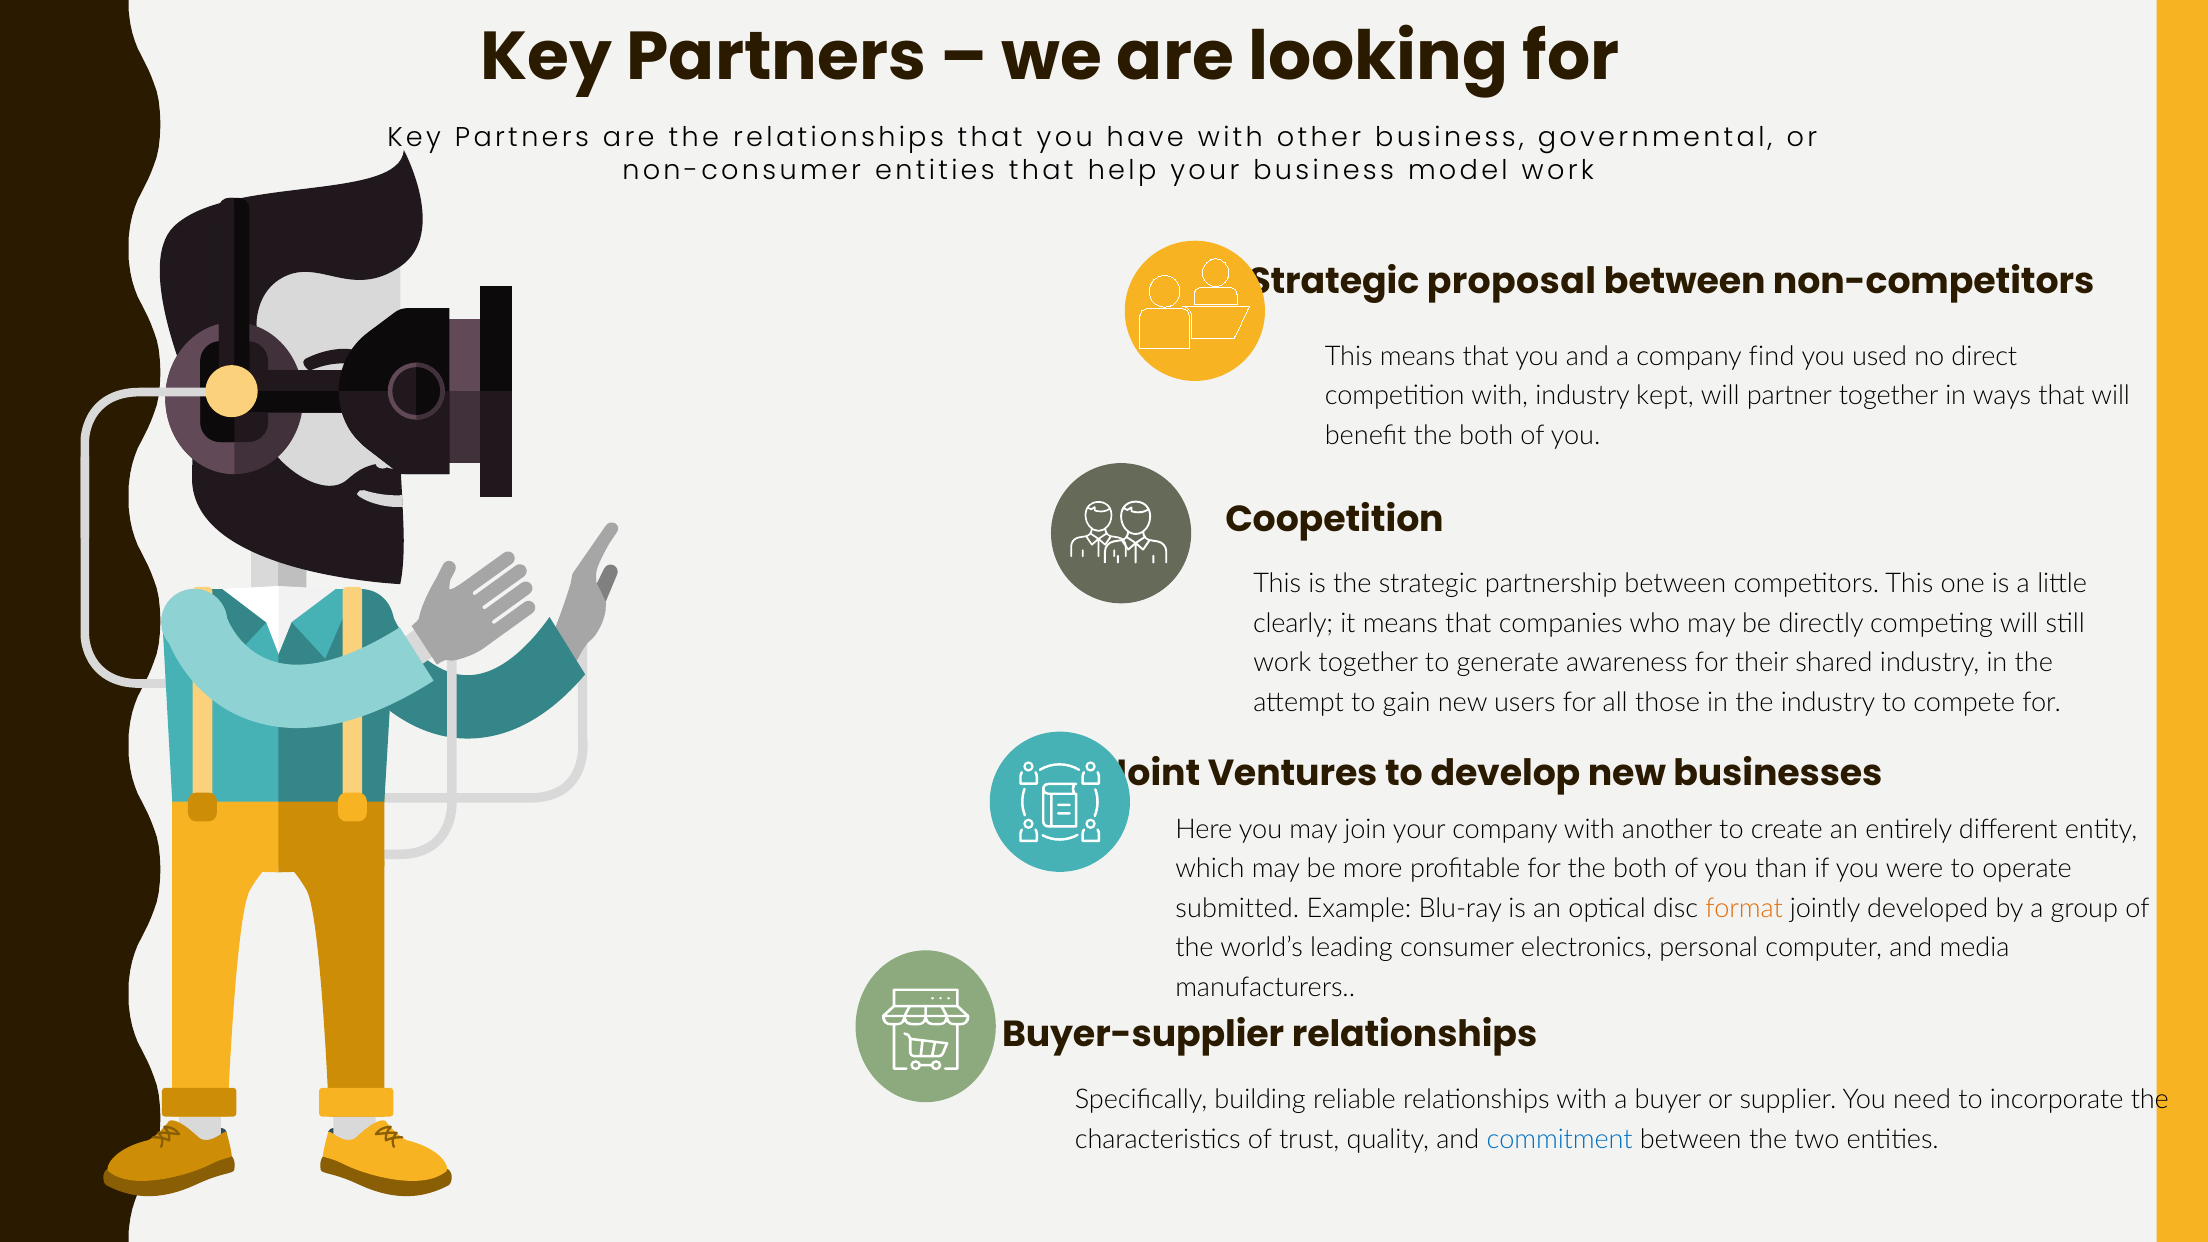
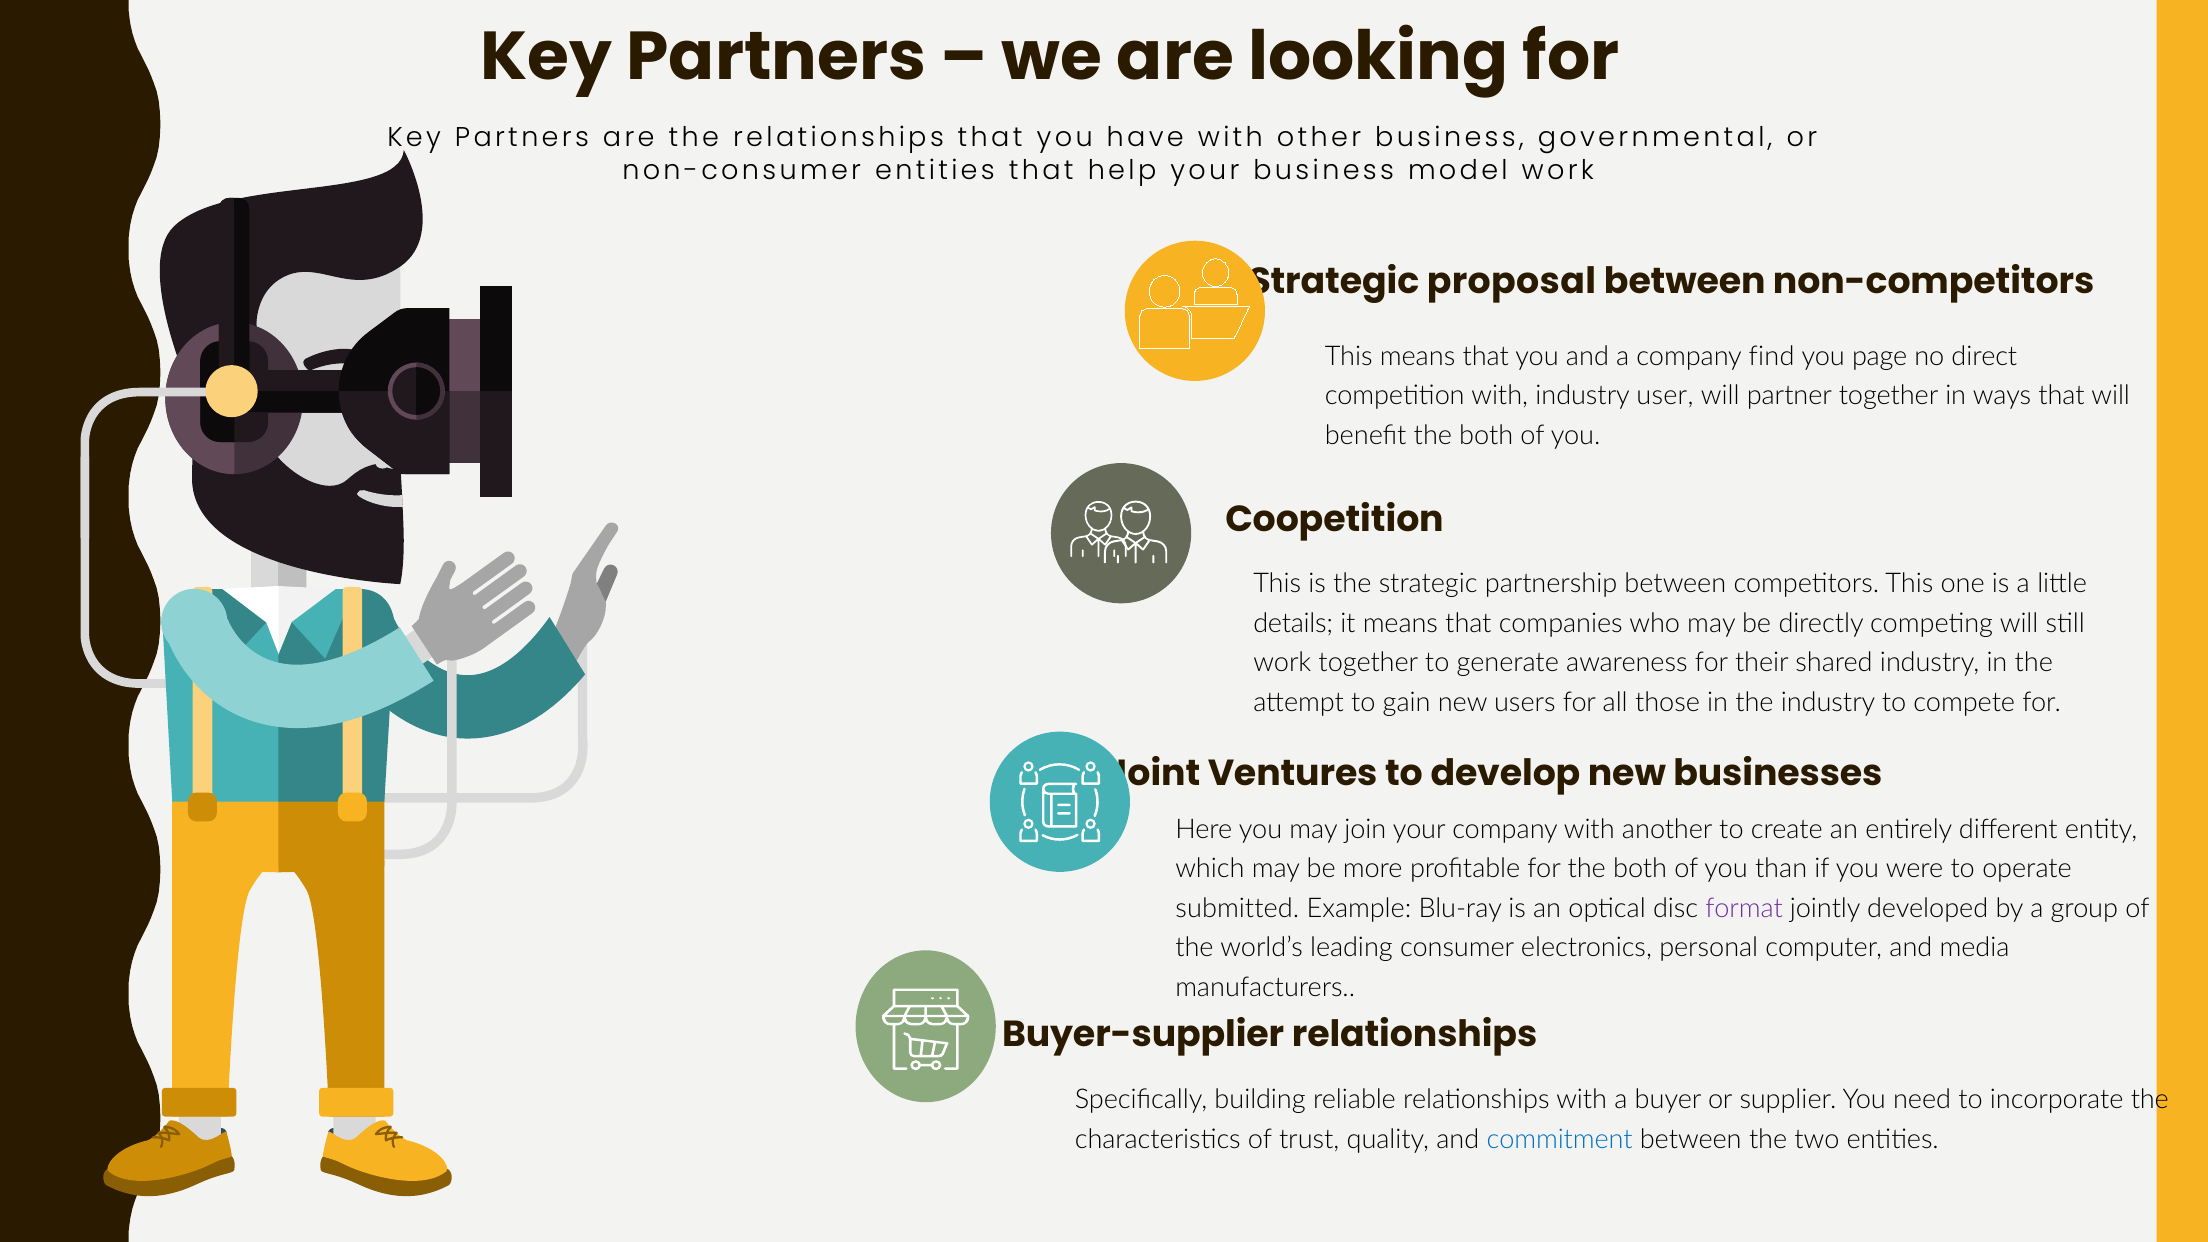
used: used -> page
kept: kept -> user
clearly: clearly -> details
format colour: orange -> purple
